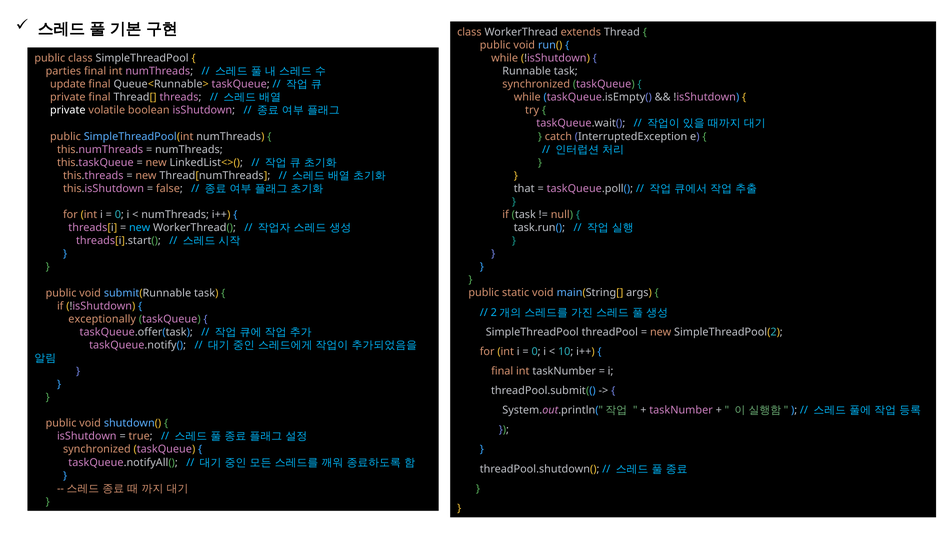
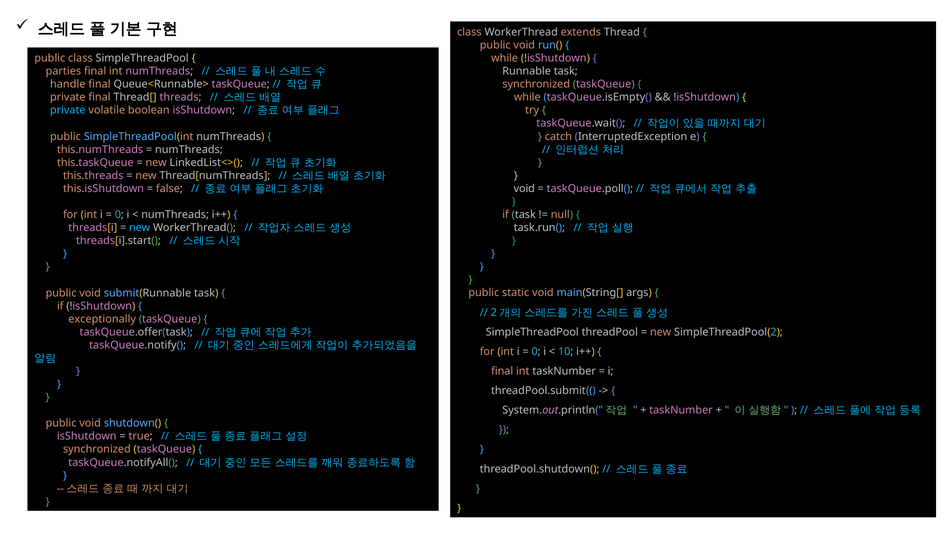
update: update -> handle
private at (68, 110) colour: white -> light blue
that at (524, 188): that -> void
